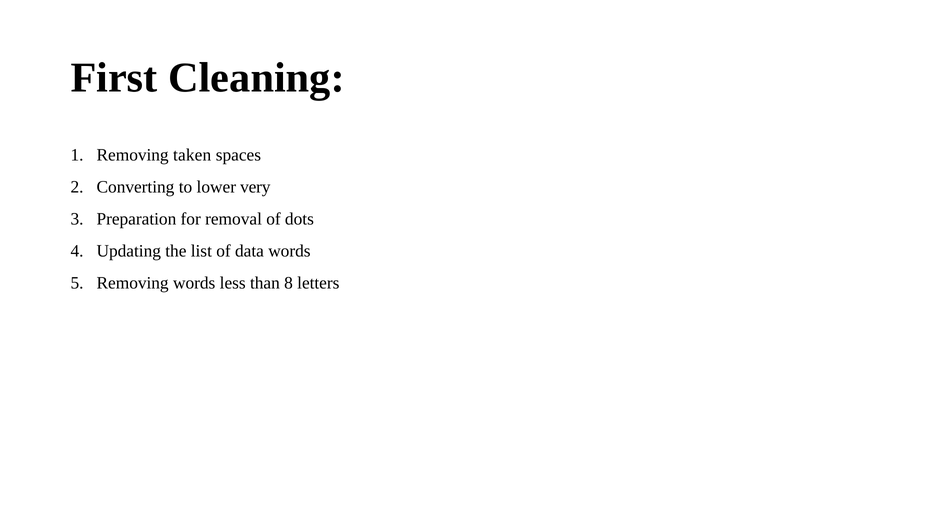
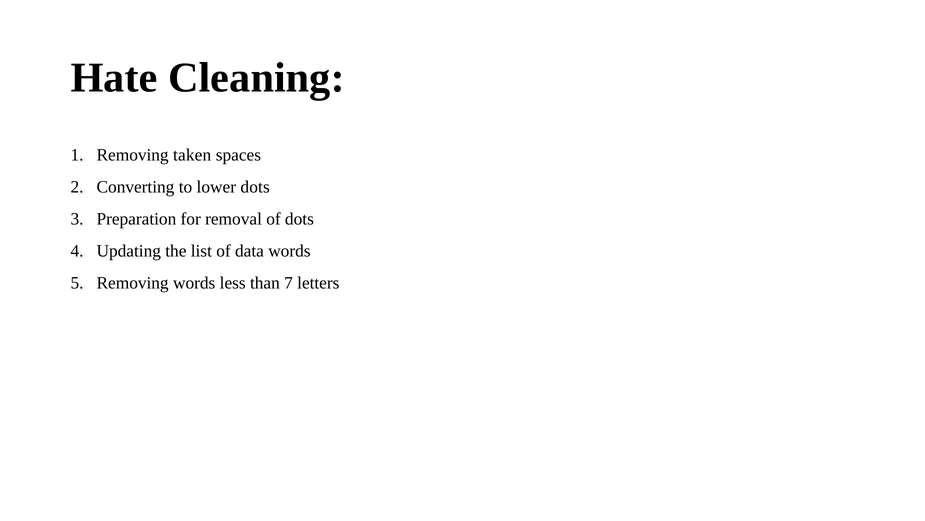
First: First -> Hate
lower very: very -> dots
8: 8 -> 7
